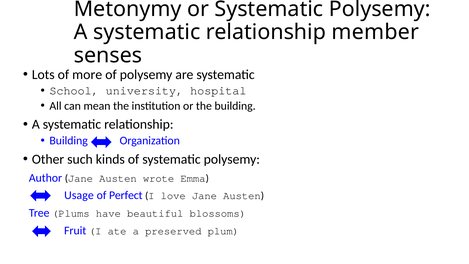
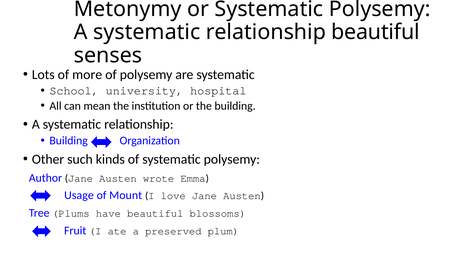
relationship member: member -> beautiful
Perfect: Perfect -> Mount
